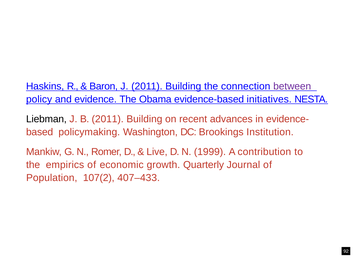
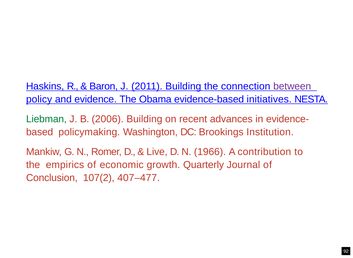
Liebman colour: black -> green
B 2011: 2011 -> 2006
1999: 1999 -> 1966
Population: Population -> Conclusion
407–433: 407–433 -> 407–477
